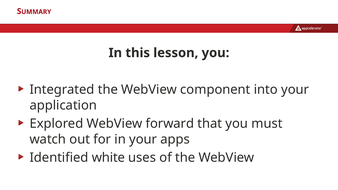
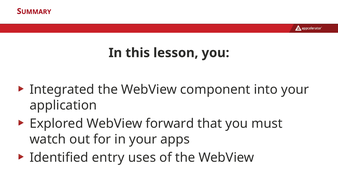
white: white -> entry
